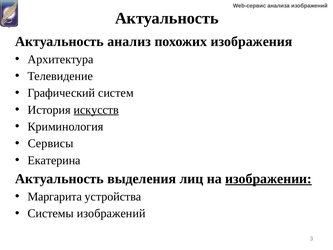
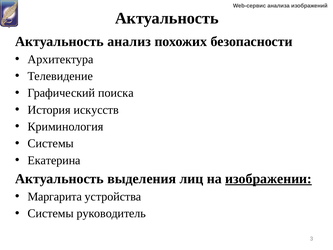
изображения: изображения -> безопасности
систем: систем -> поиска
искусств underline: present -> none
Сервисы at (51, 143): Сервисы -> Системы
Системы изображений: изображений -> руководитель
